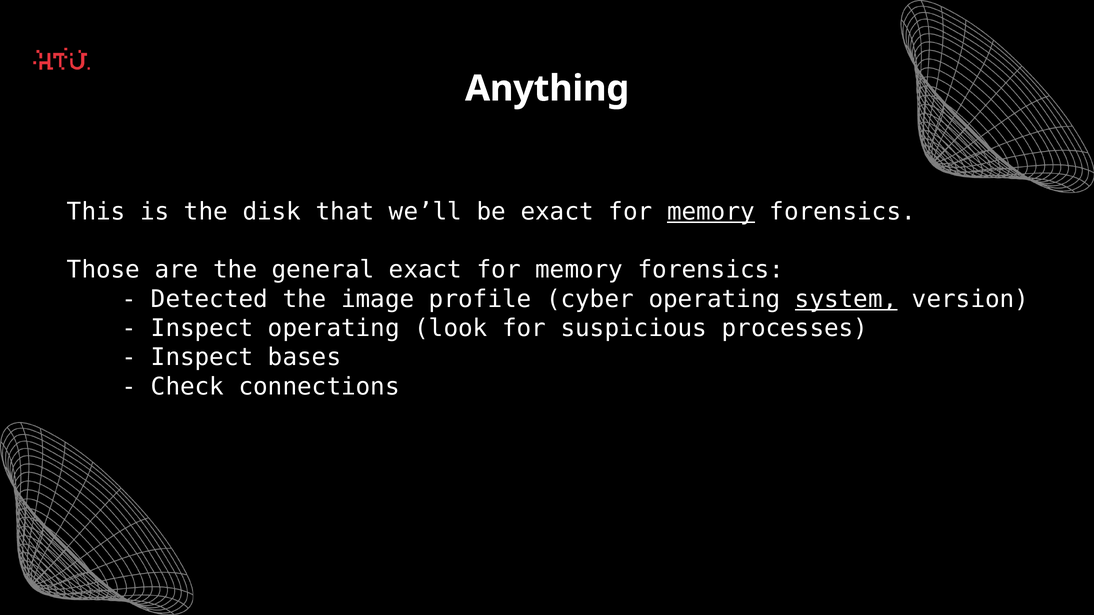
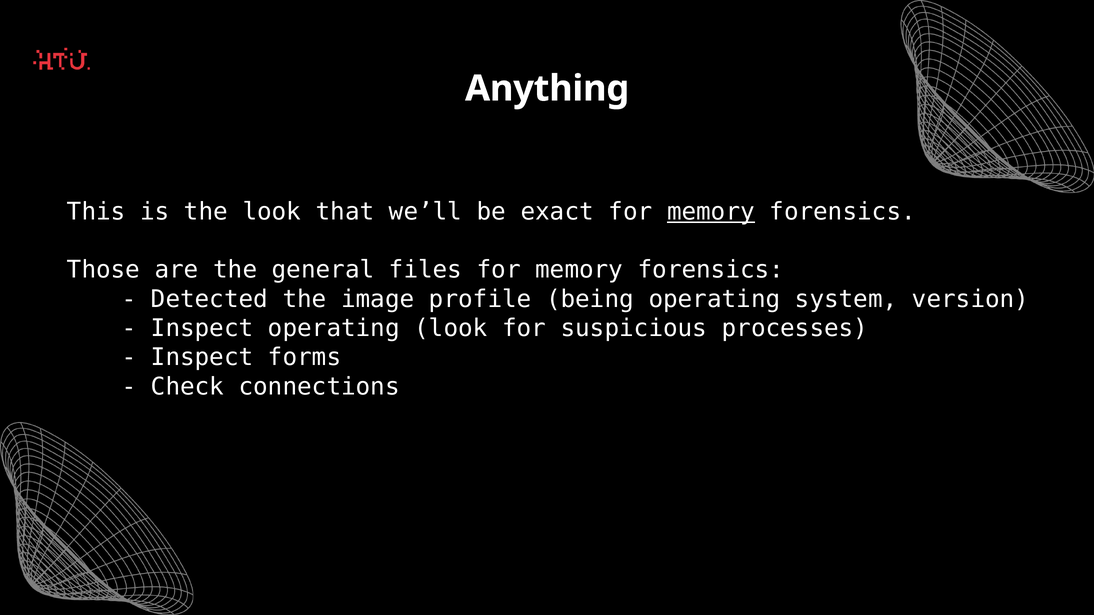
the disk: disk -> look
general exact: exact -> files
cyber: cyber -> being
system underline: present -> none
bases: bases -> forms
